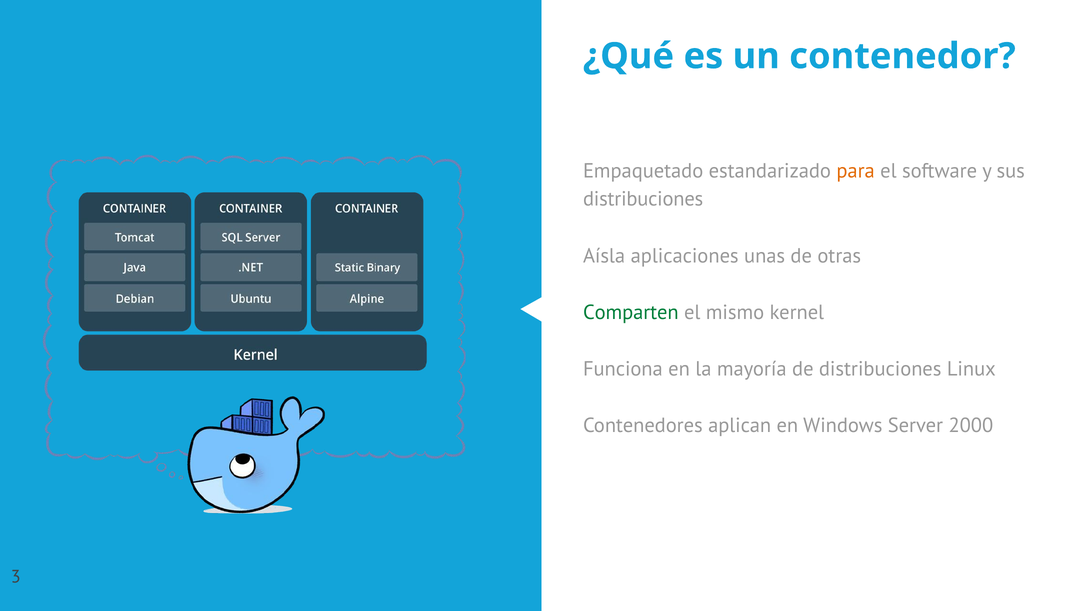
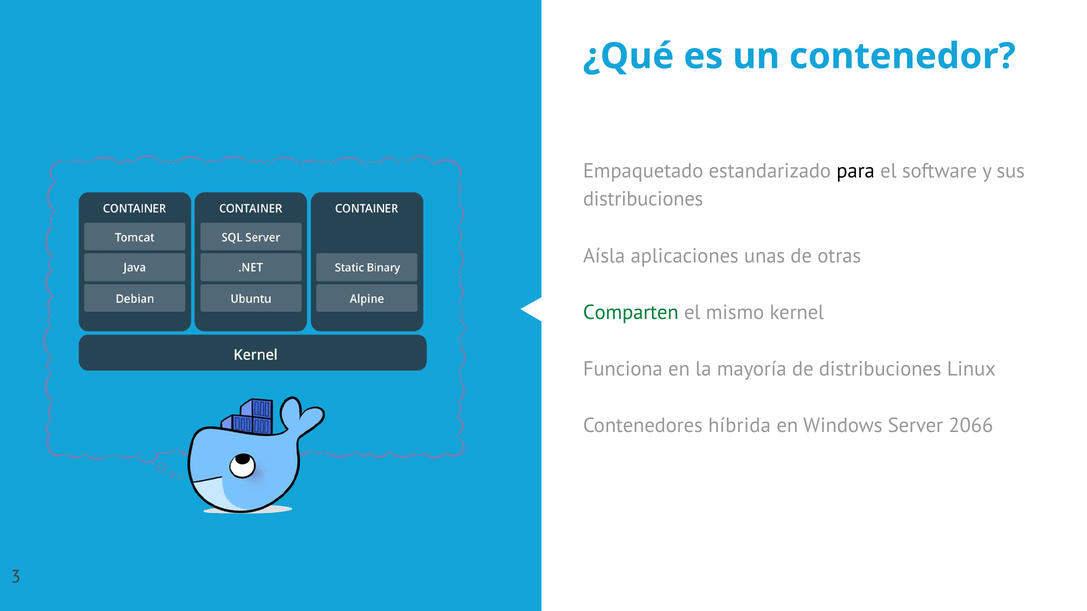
para colour: orange -> black
aplican: aplican -> híbrida
2000: 2000 -> 2066
